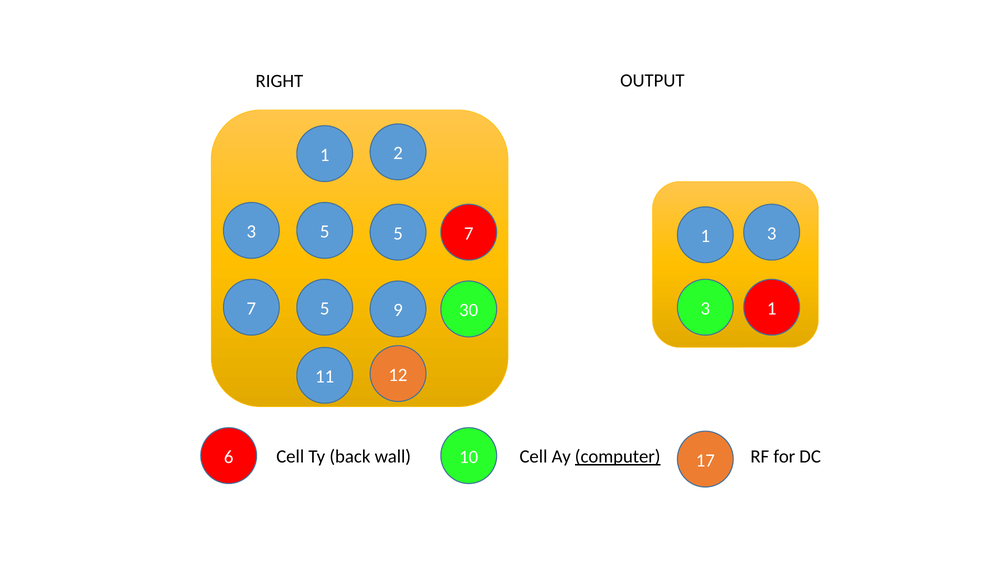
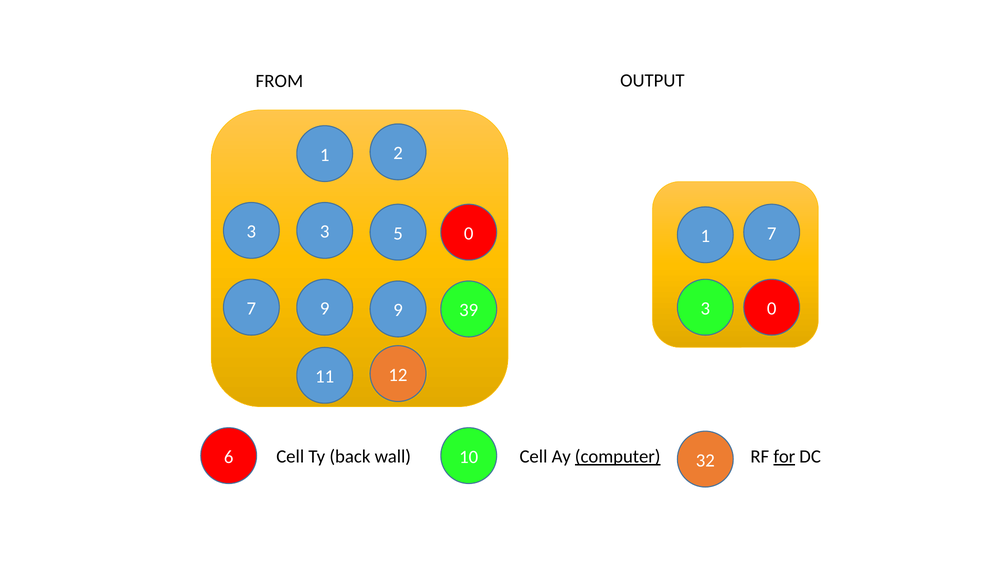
RIGHT: RIGHT -> FROM
3 5: 5 -> 3
5 7: 7 -> 0
1 3: 3 -> 7
7 5: 5 -> 9
30: 30 -> 39
3 1: 1 -> 0
for underline: none -> present
17: 17 -> 32
